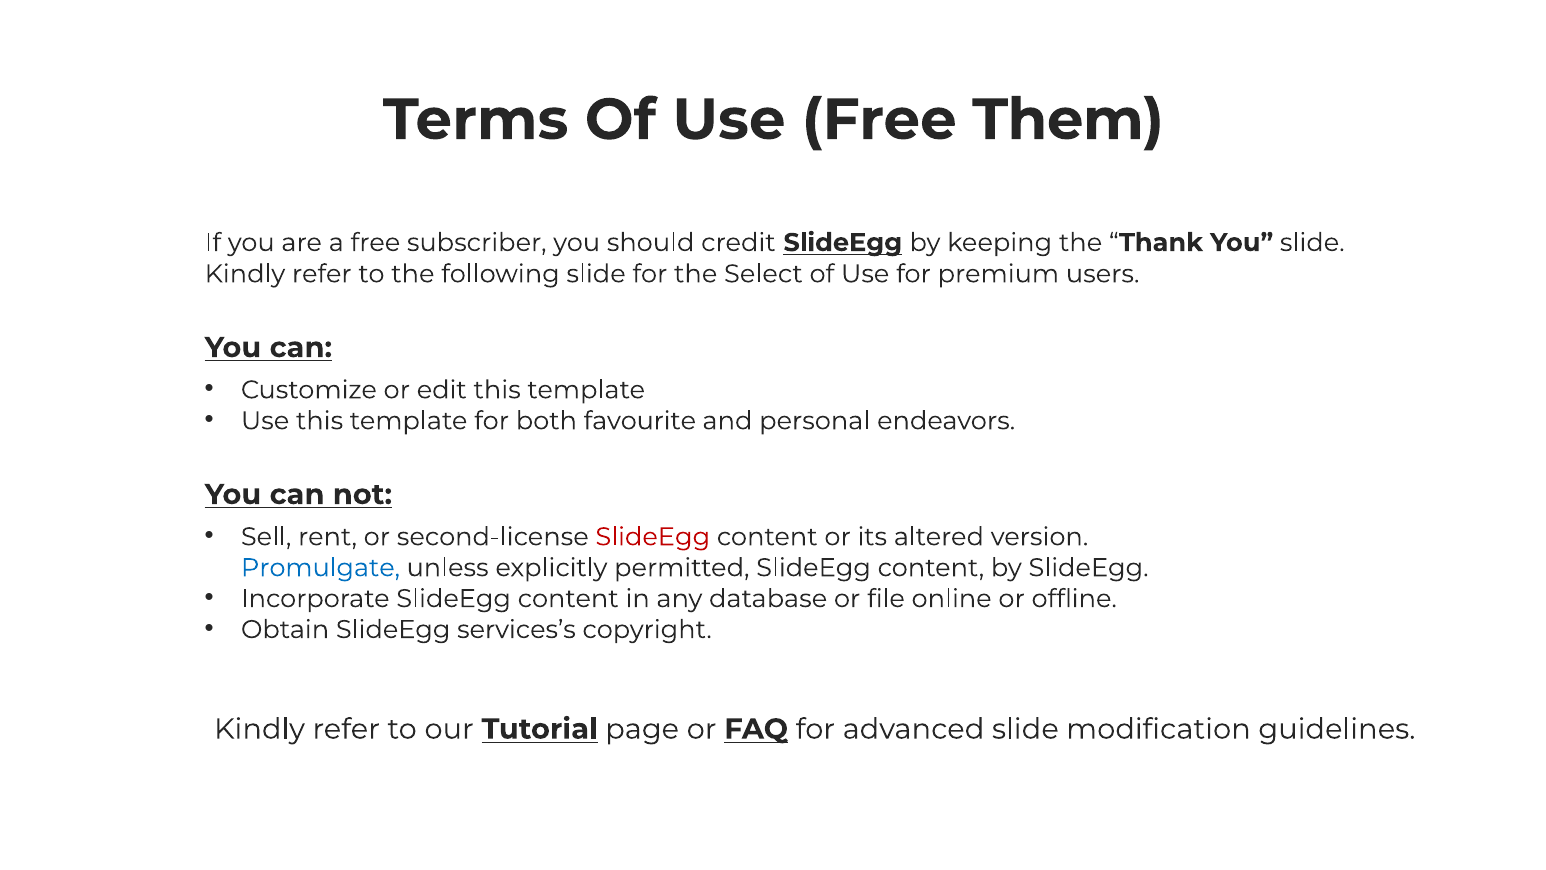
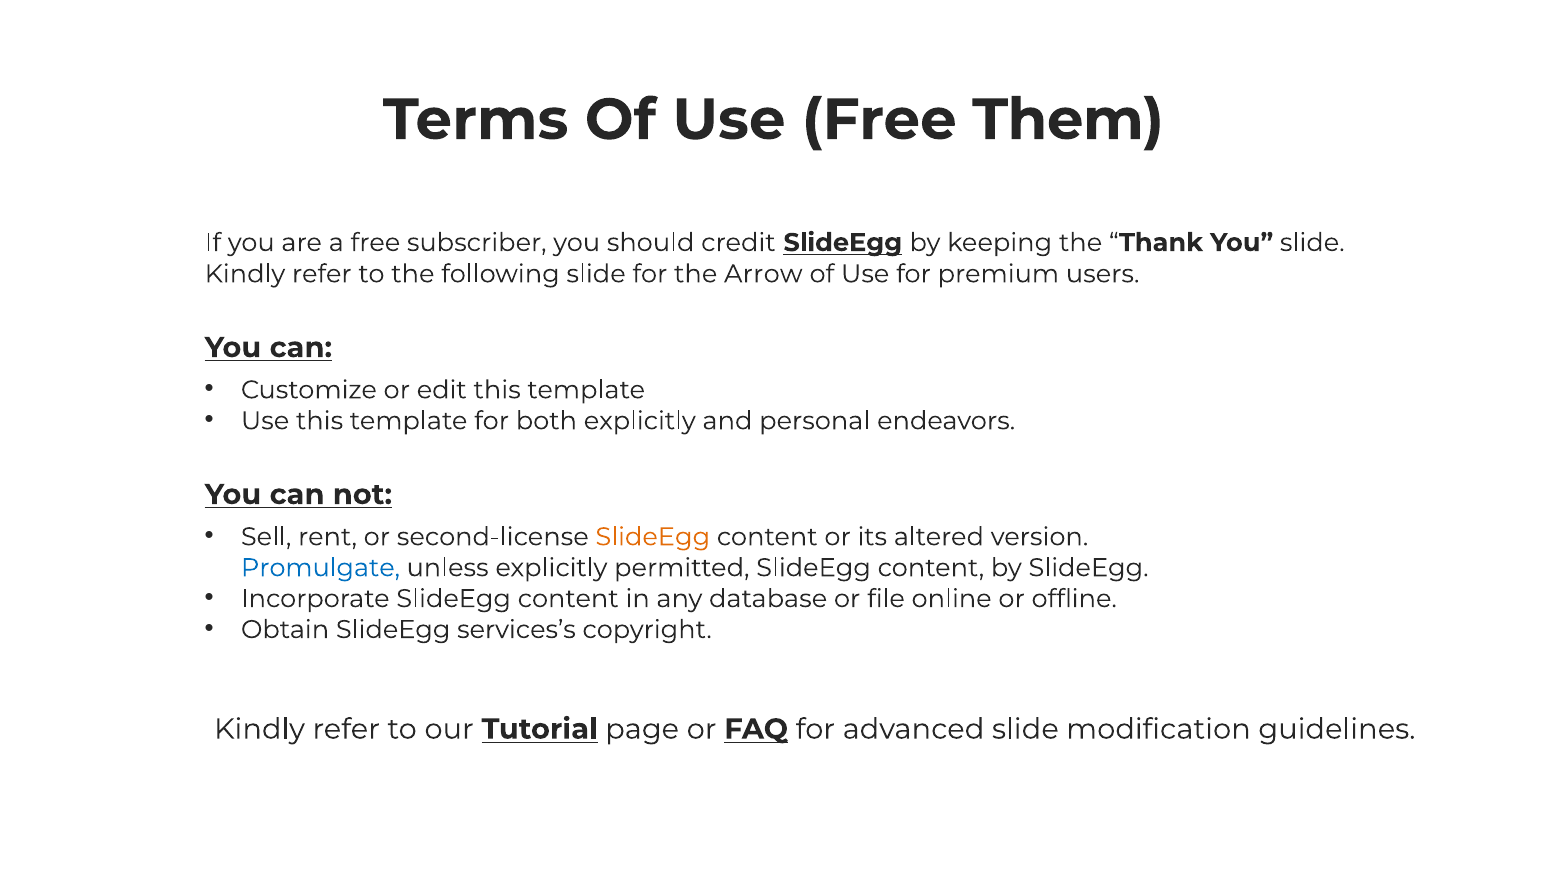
Select: Select -> Arrow
both favourite: favourite -> explicitly
SlideEgg at (653, 537) colour: red -> orange
